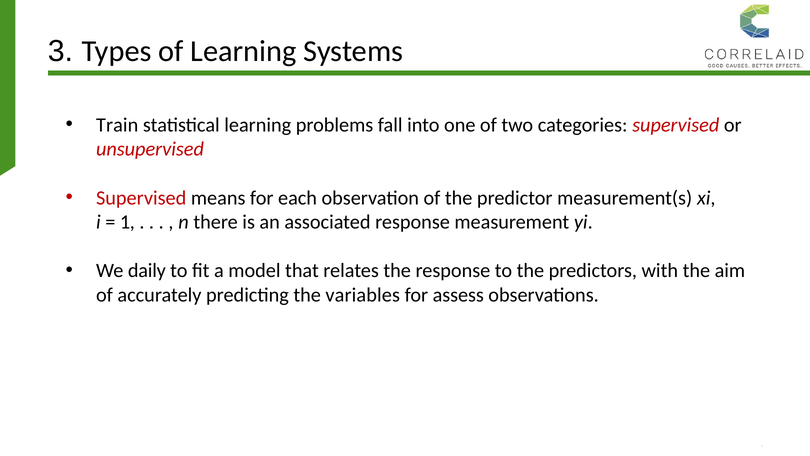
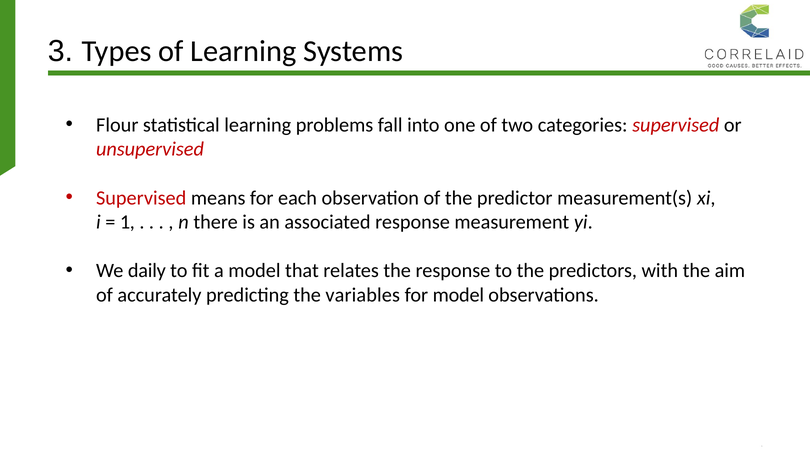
Train: Train -> Flour
for assess: assess -> model
